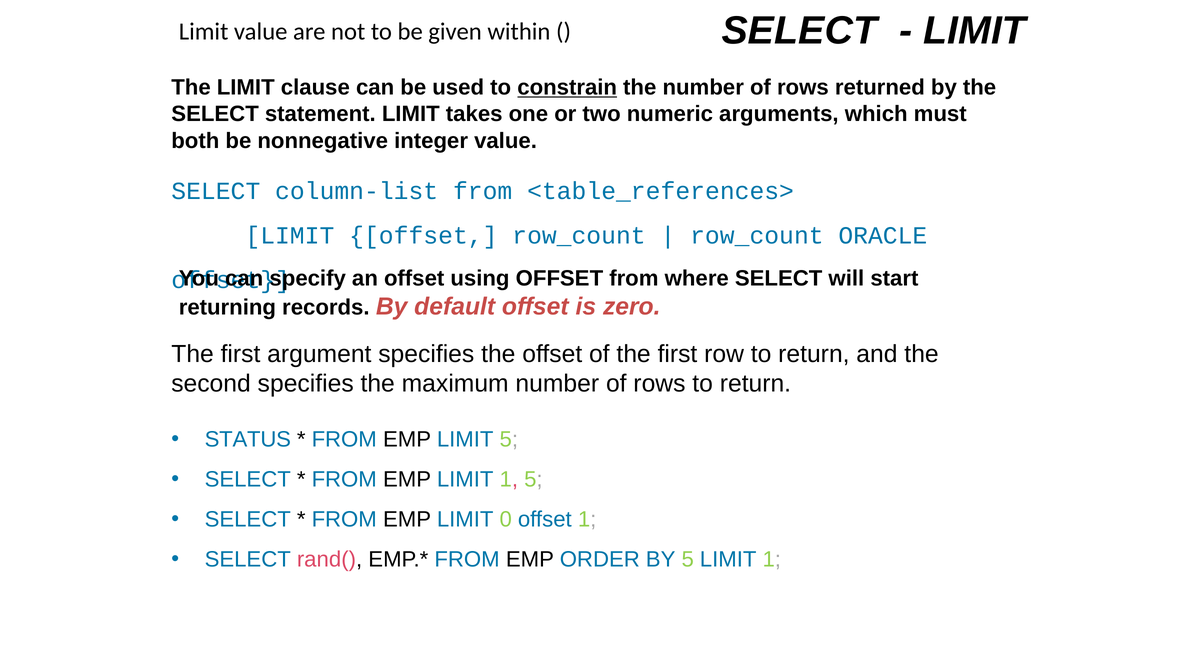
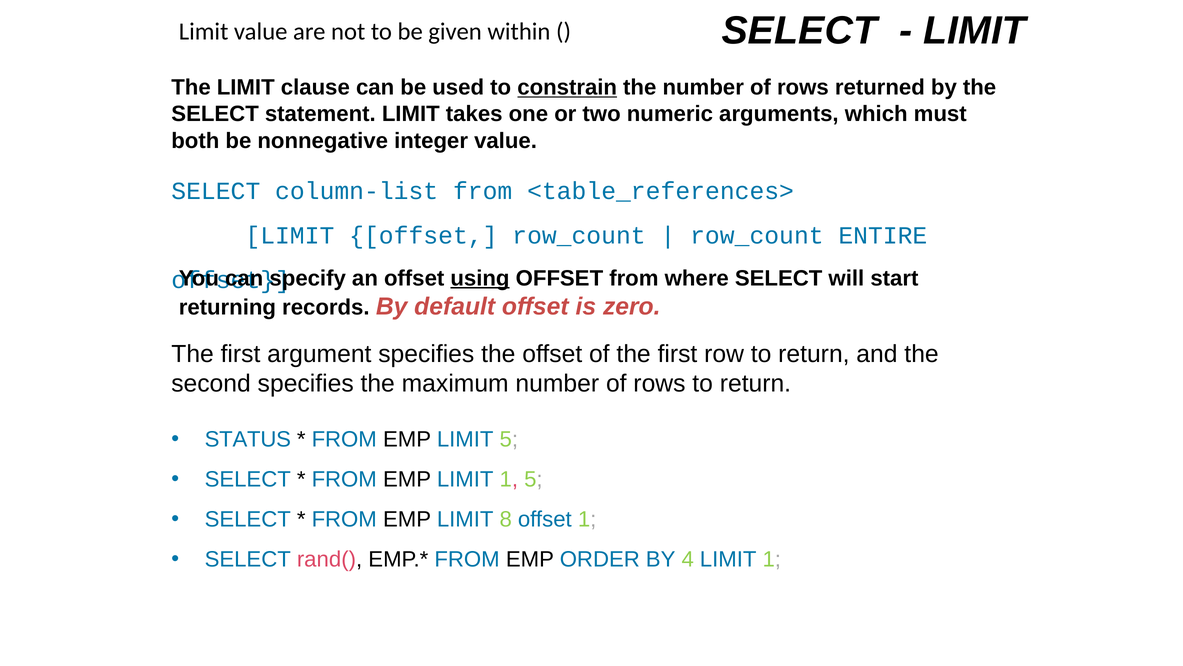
ORACLE: ORACLE -> ENTIRE
using underline: none -> present
0: 0 -> 8
BY 5: 5 -> 4
